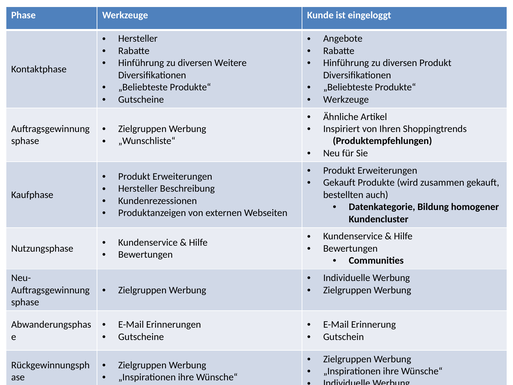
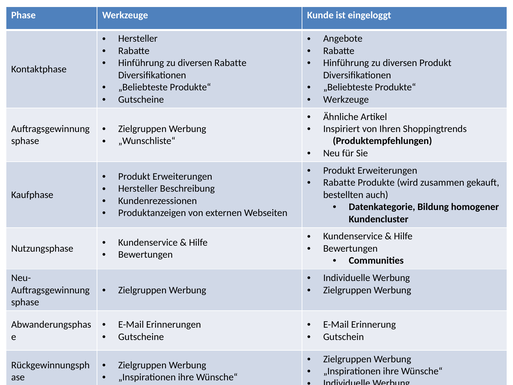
diversen Weitere: Weitere -> Rabatte
Gekauft at (339, 182): Gekauft -> Rabatte
